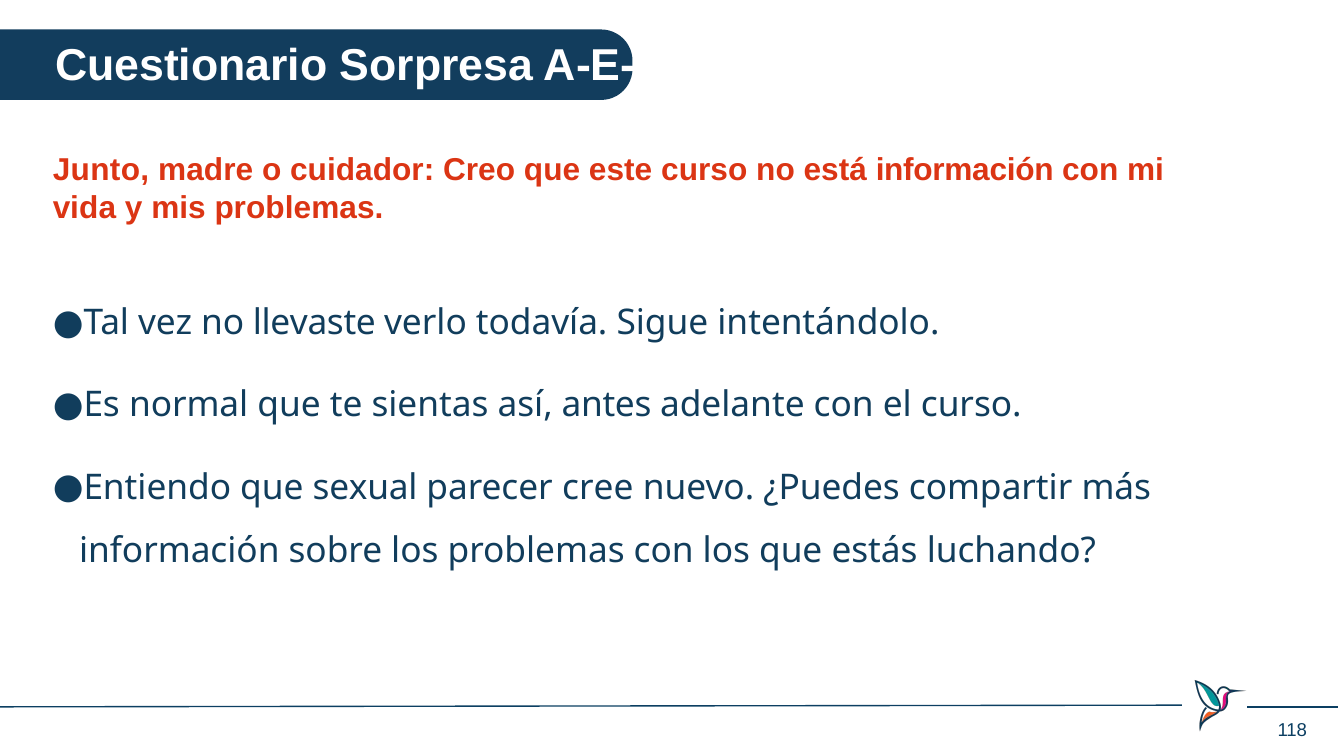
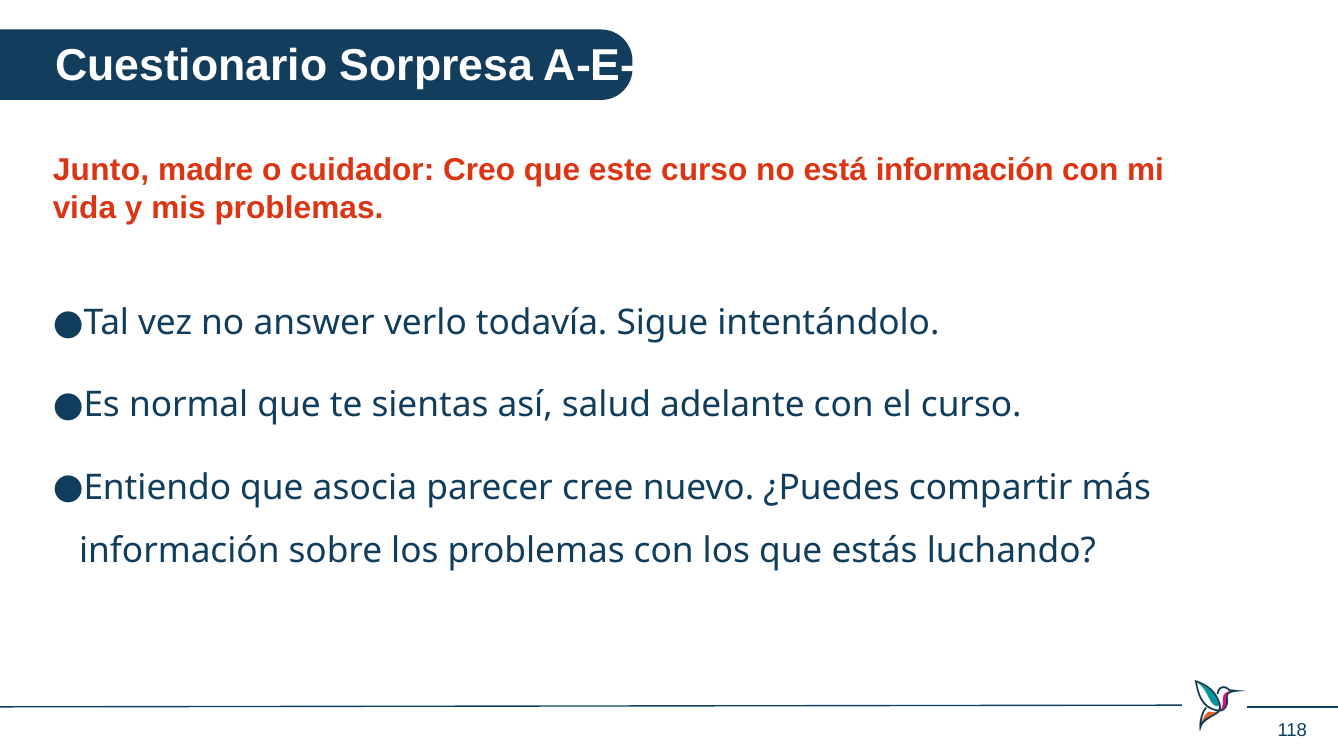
llevaste: llevaste -> answer
antes: antes -> salud
sexual: sexual -> asocia
